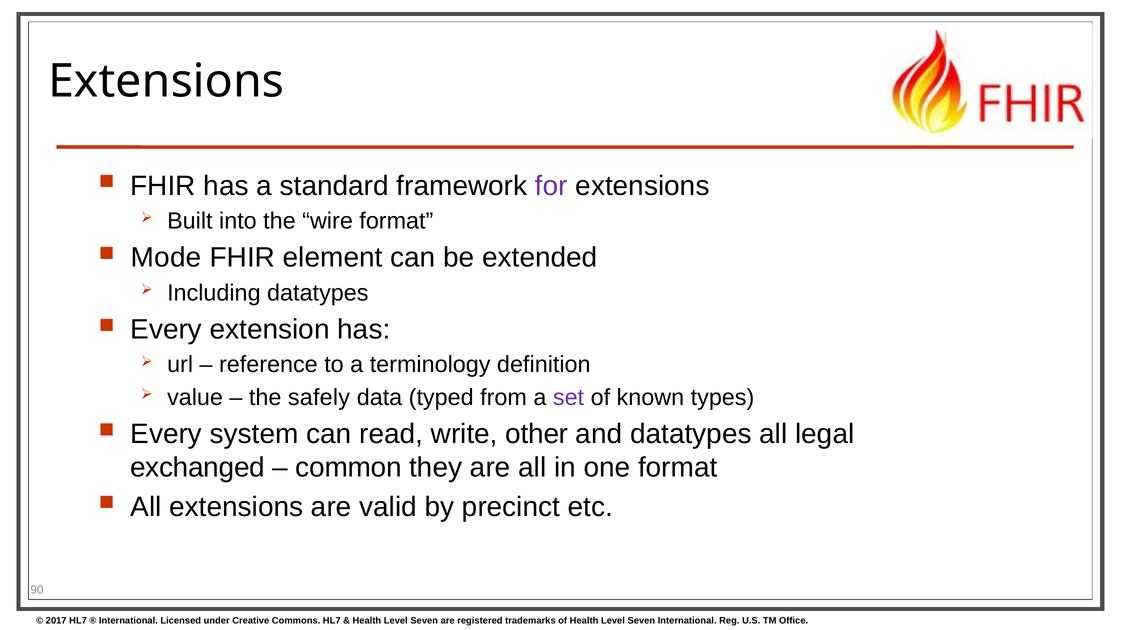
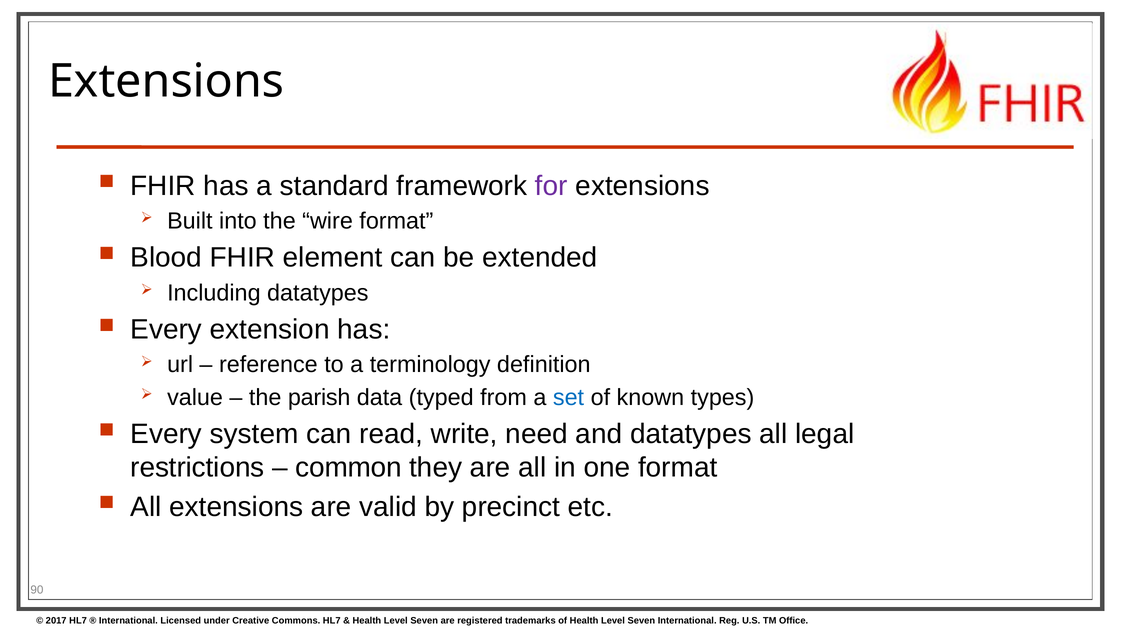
Mode: Mode -> Blood
safely: safely -> parish
set colour: purple -> blue
other: other -> need
exchanged: exchanged -> restrictions
